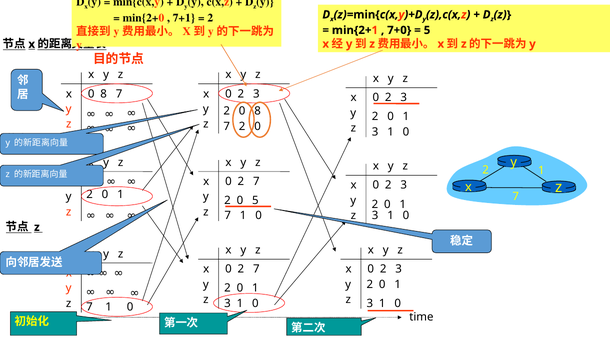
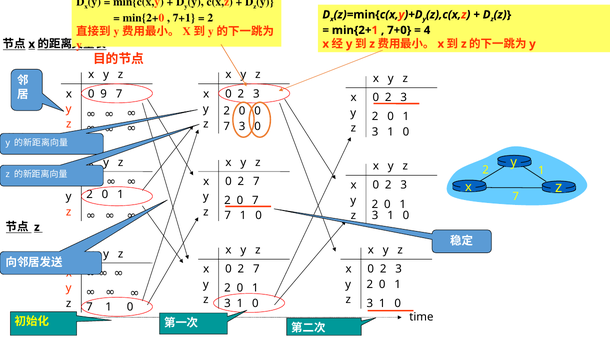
5 at (427, 30): 5 -> 4
8 at (104, 94): 8 -> 9
2 0 8: 8 -> 0
7 2: 2 -> 3
2 0 5: 5 -> 7
